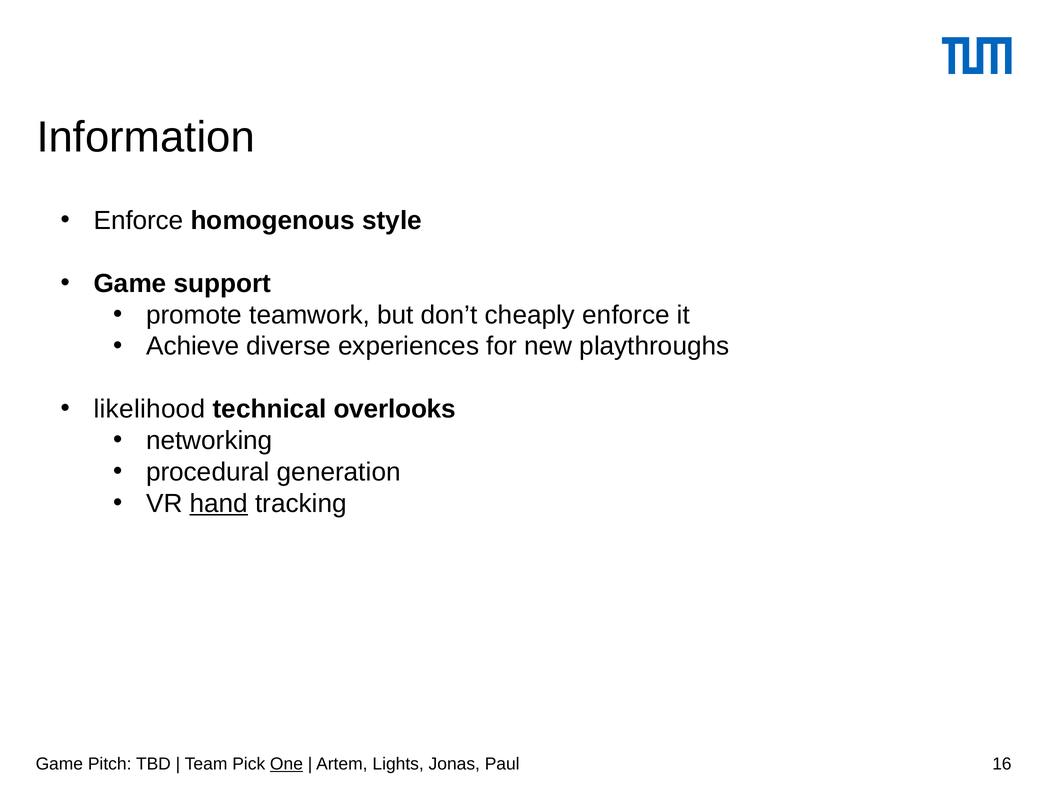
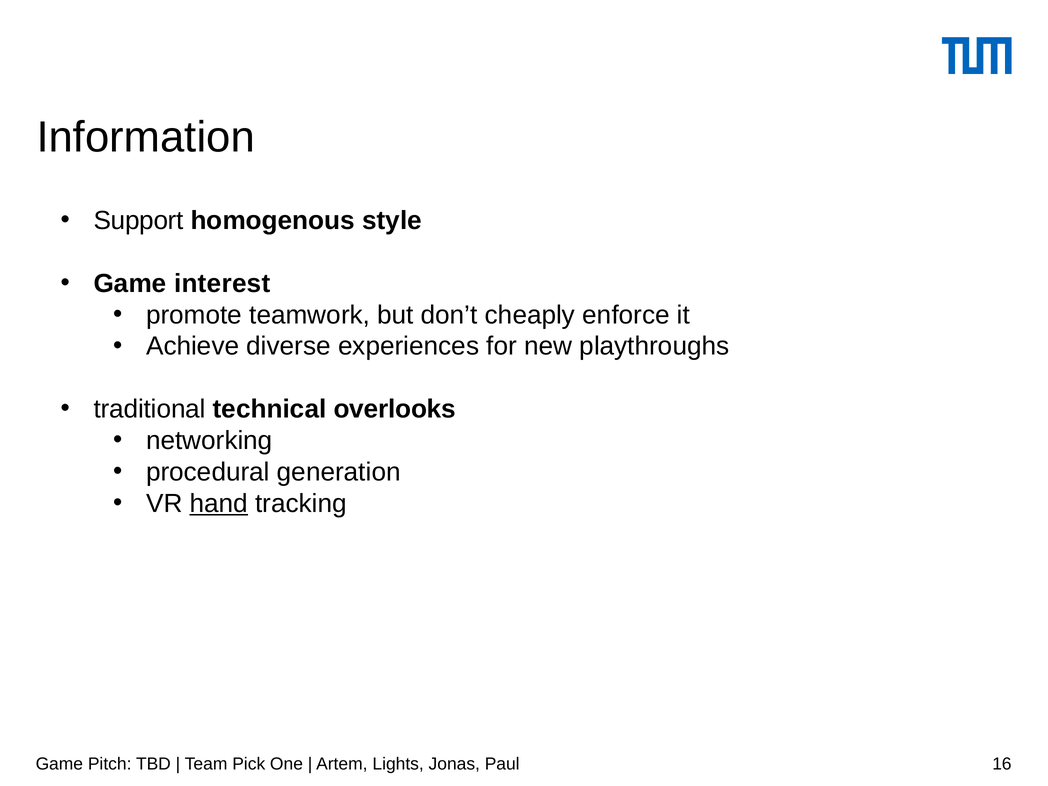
Enforce at (139, 221): Enforce -> Support
support: support -> interest
likelihood: likelihood -> traditional
One underline: present -> none
